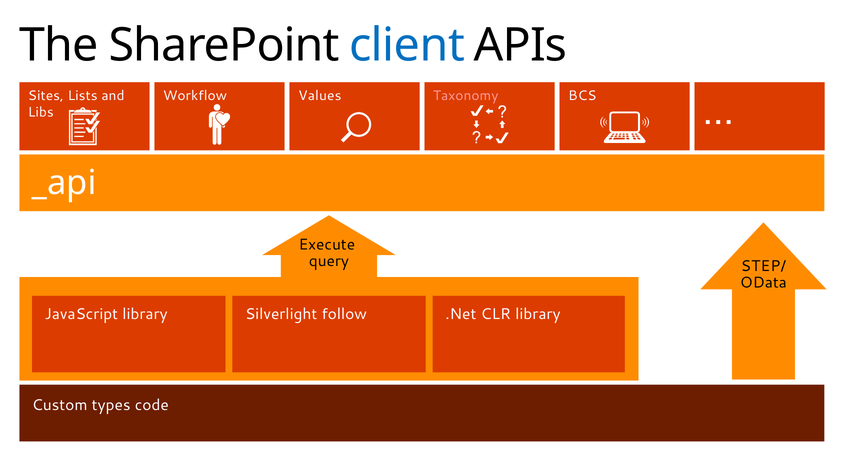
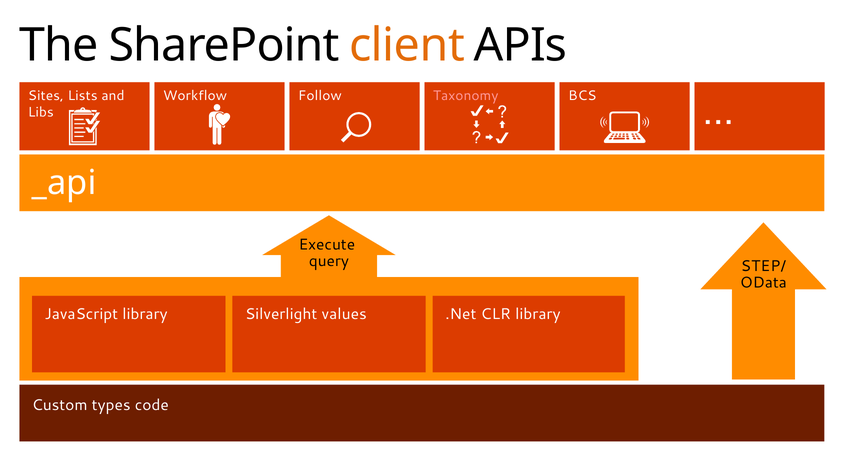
client colour: blue -> orange
Values: Values -> Follow
follow: follow -> values
